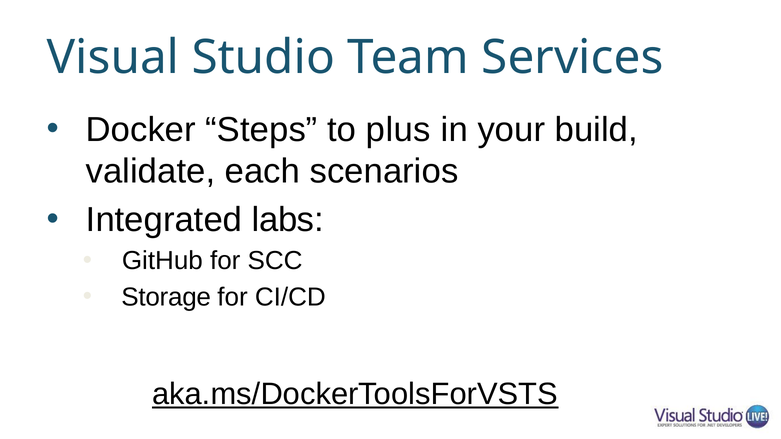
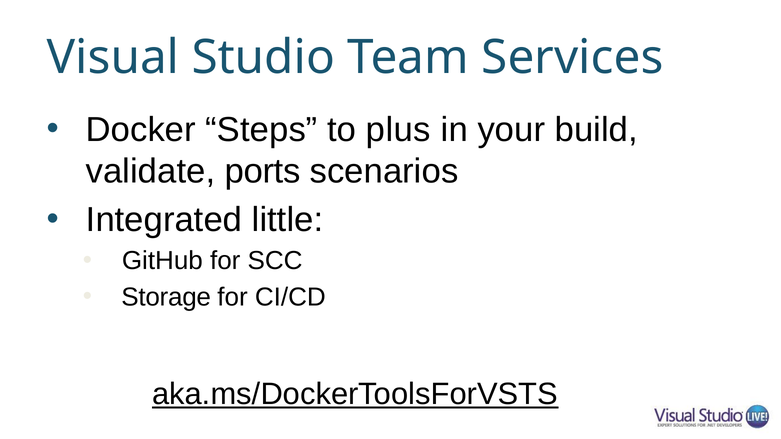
each: each -> ports
labs: labs -> little
